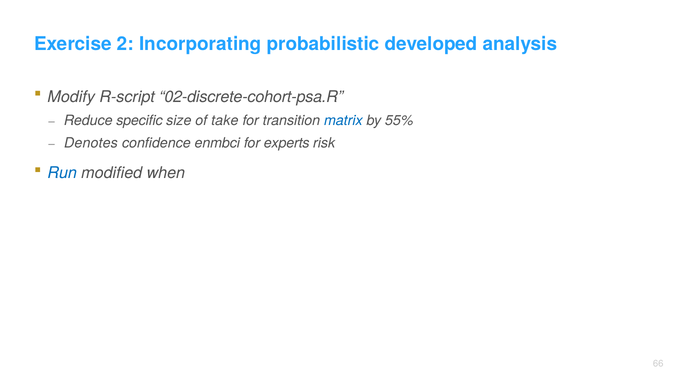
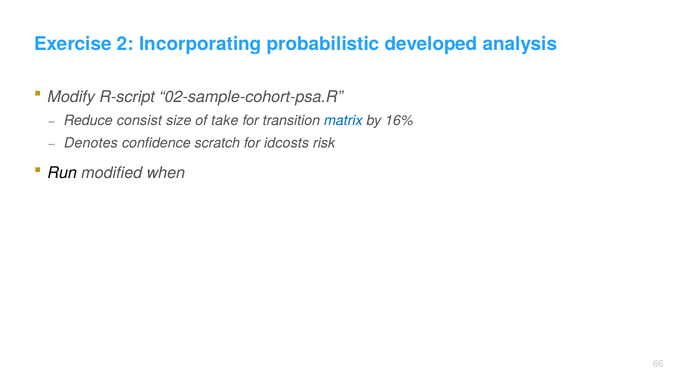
02-discrete-cohort-psa.R: 02-discrete-cohort-psa.R -> 02-sample-cohort-psa.R
specific: specific -> consist
55%: 55% -> 16%
enmbci: enmbci -> scratch
experts: experts -> idcosts
Run colour: blue -> black
